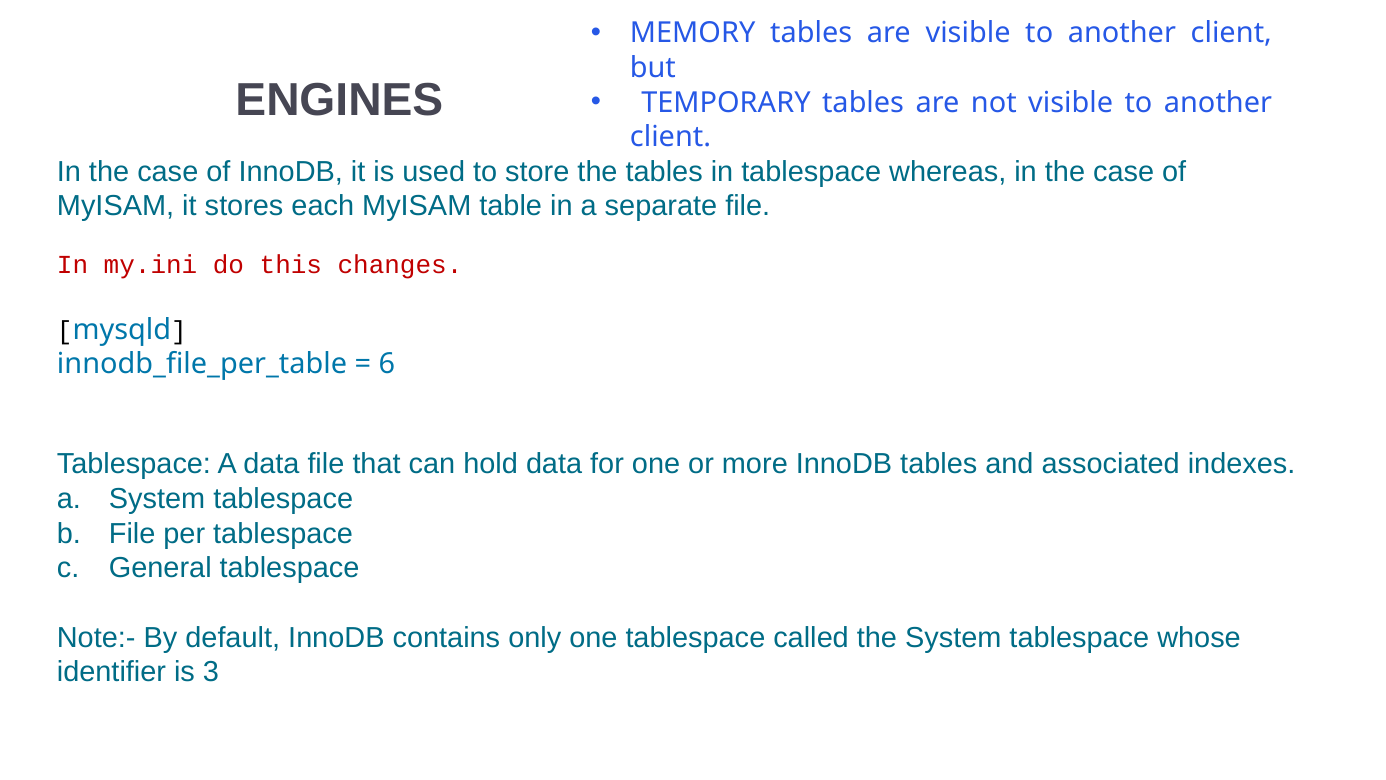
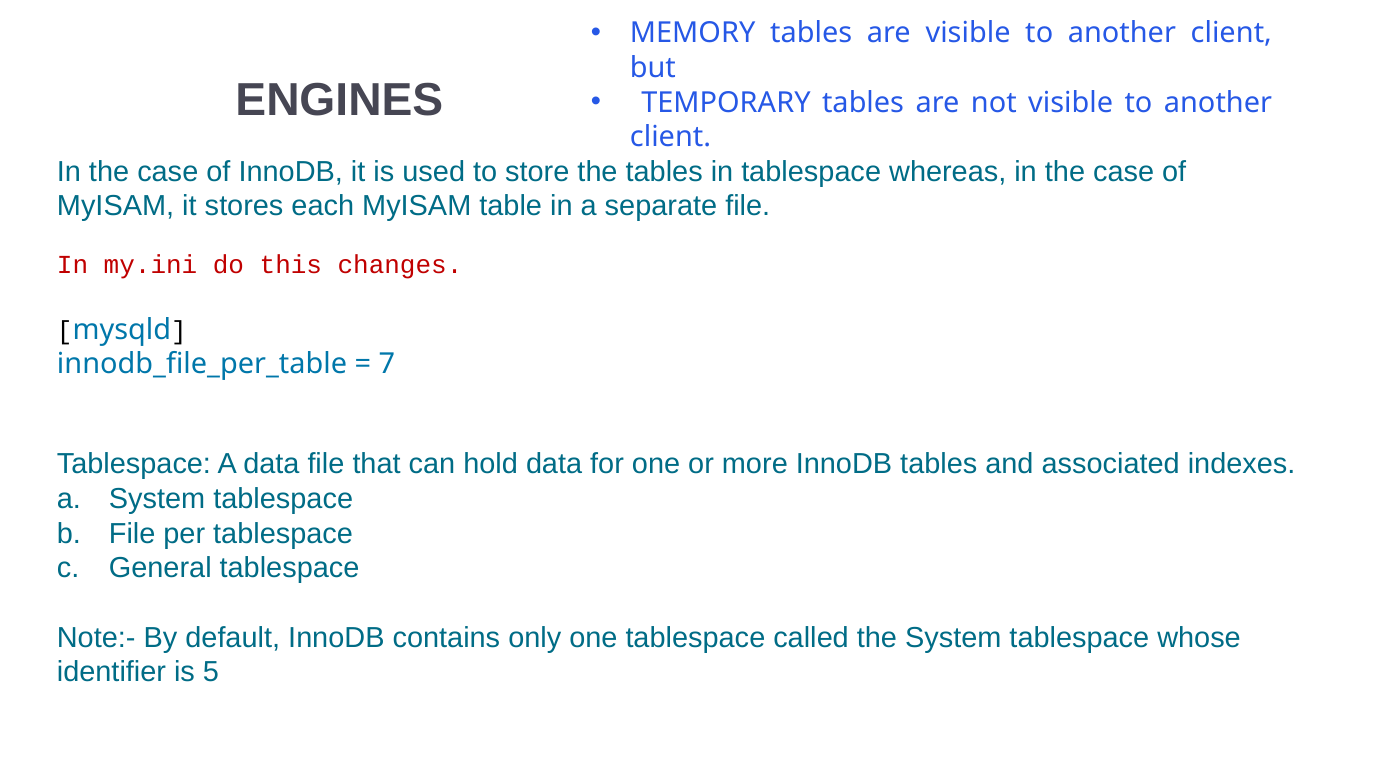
6: 6 -> 7
3: 3 -> 5
